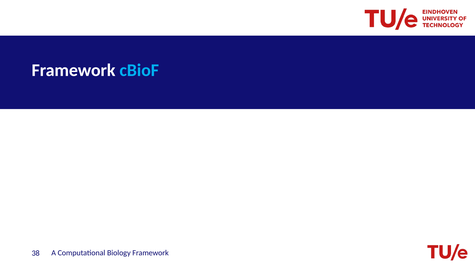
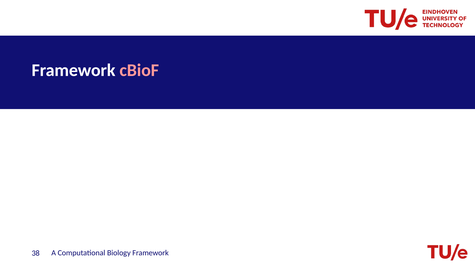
cBioF colour: light blue -> pink
